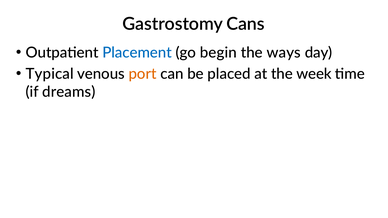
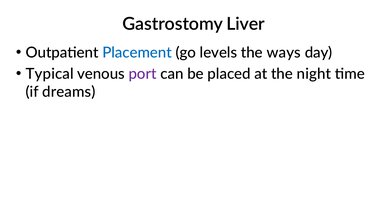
Cans: Cans -> Liver
begin: begin -> levels
port colour: orange -> purple
week: week -> night
